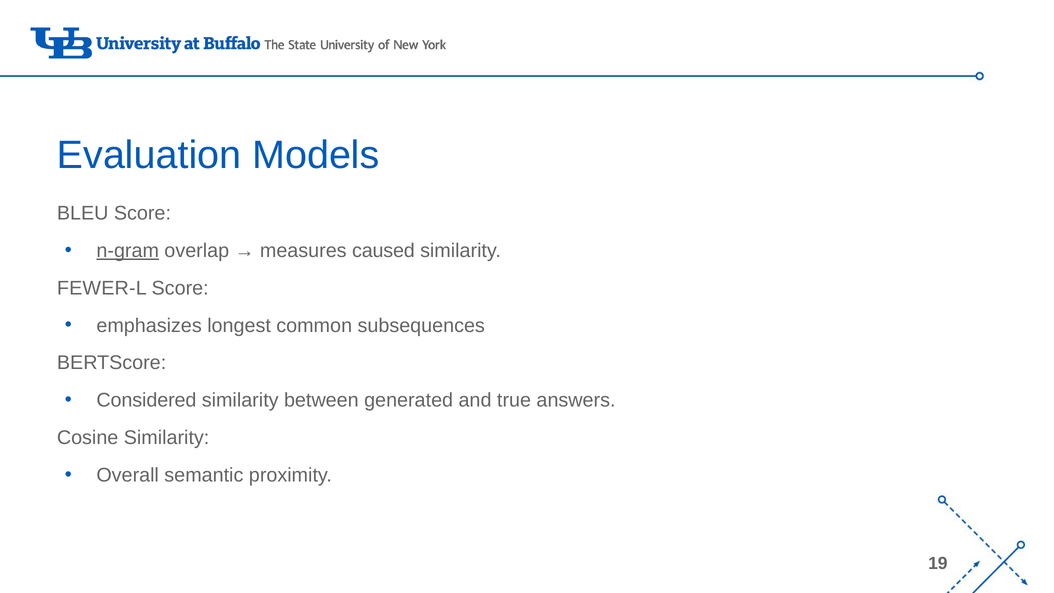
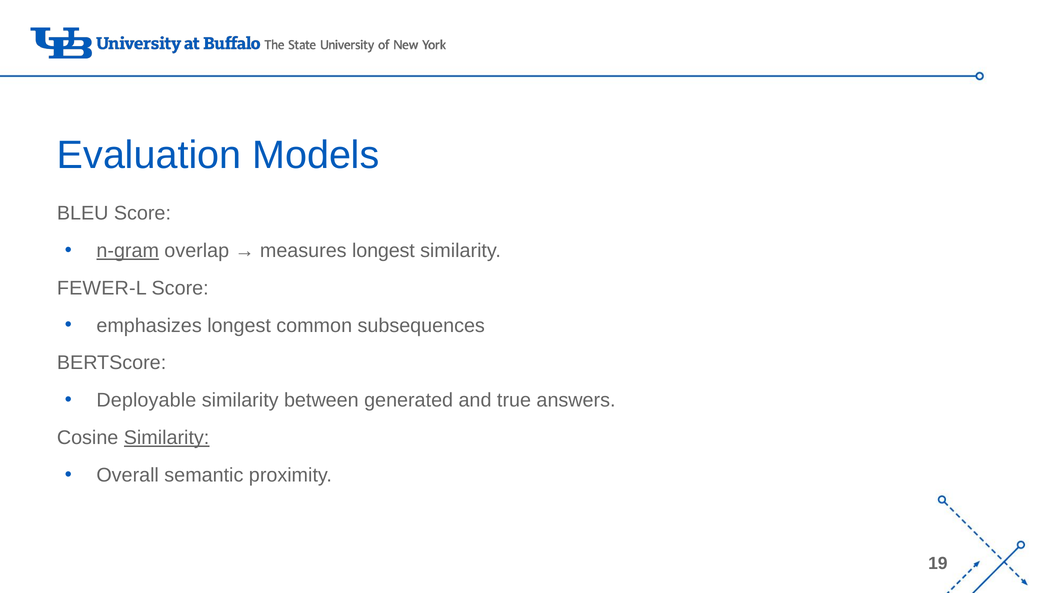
measures caused: caused -> longest
Considered: Considered -> Deployable
Similarity at (167, 438) underline: none -> present
